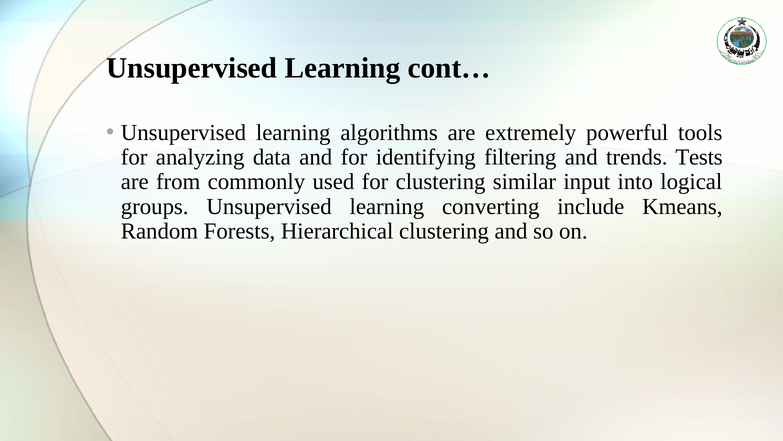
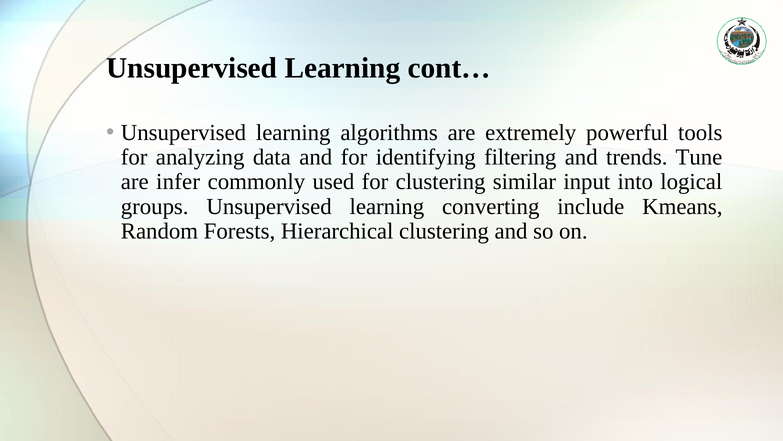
Tests: Tests -> Tune
from: from -> infer
